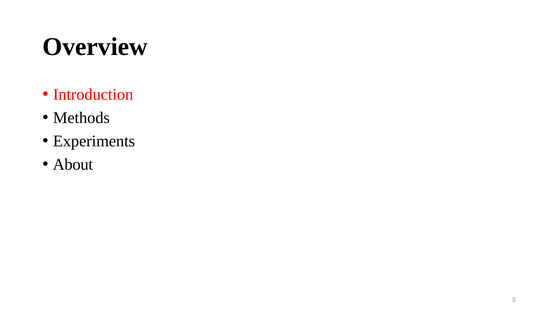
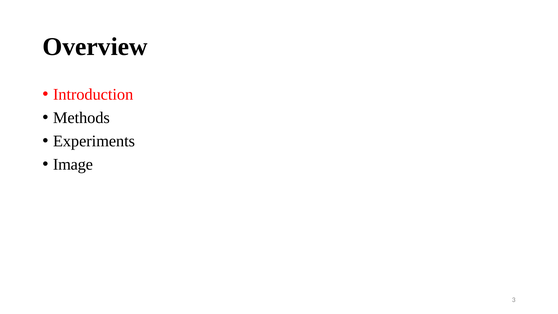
About: About -> Image
